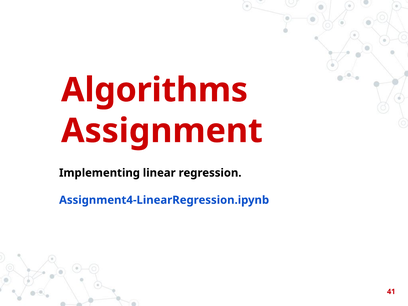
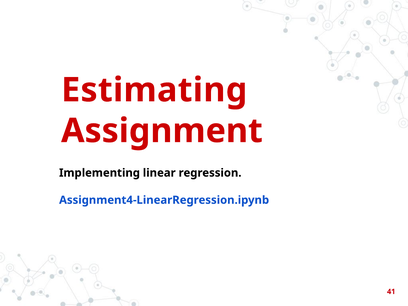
Algorithms: Algorithms -> Estimating
